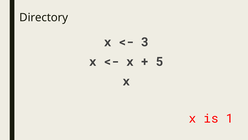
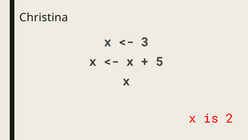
Directory: Directory -> Christina
1: 1 -> 2
